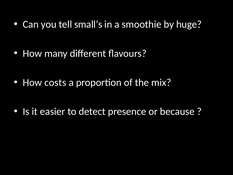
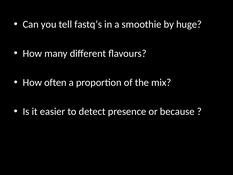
small’s: small’s -> fastq’s
costs: costs -> often
